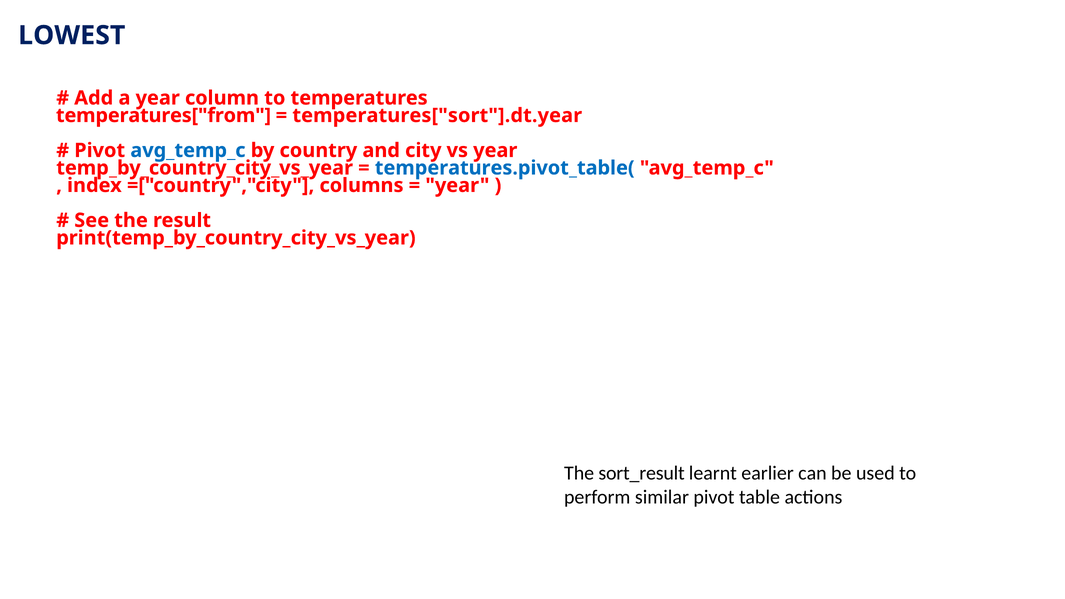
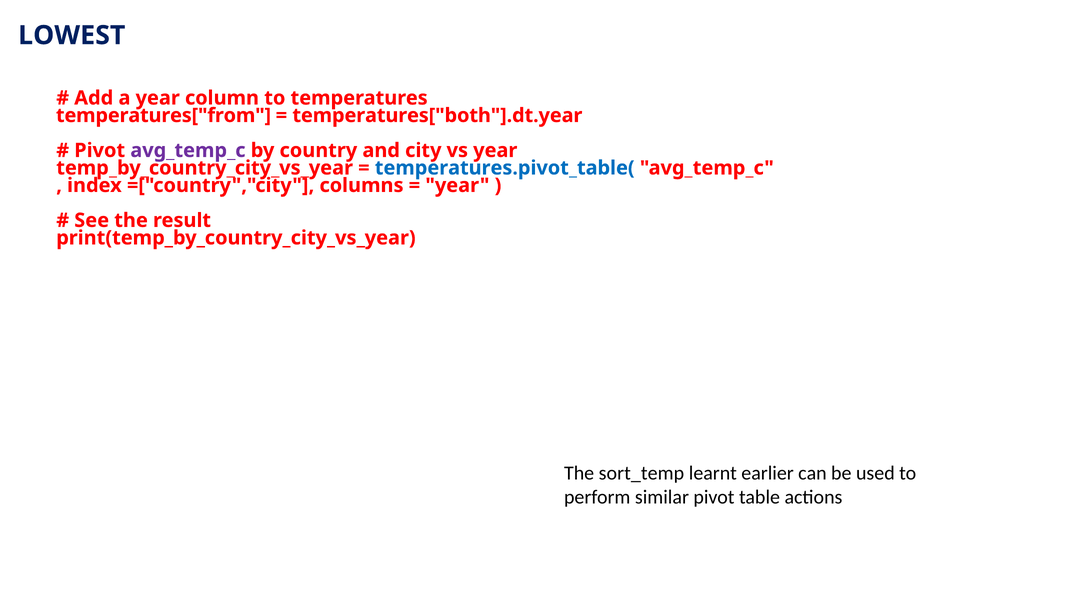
temperatures["sort"].dt.year: temperatures["sort"].dt.year -> temperatures["both"].dt.year
avg_temp_c at (188, 150) colour: blue -> purple
sort_result: sort_result -> sort_temp
